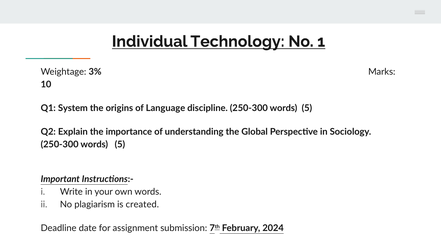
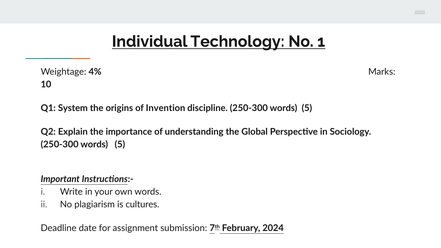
3%: 3% -> 4%
Language: Language -> Invention
created: created -> cultures
